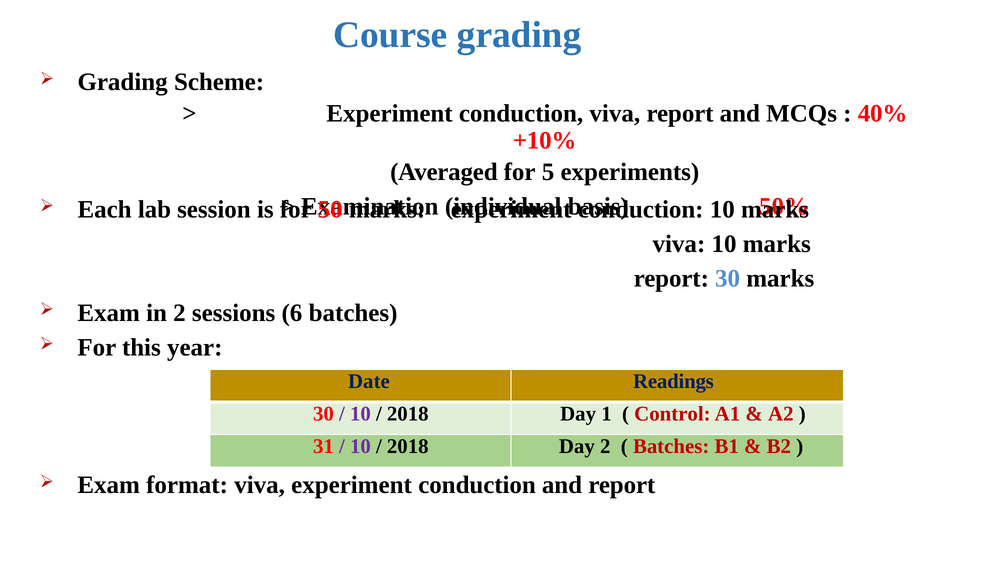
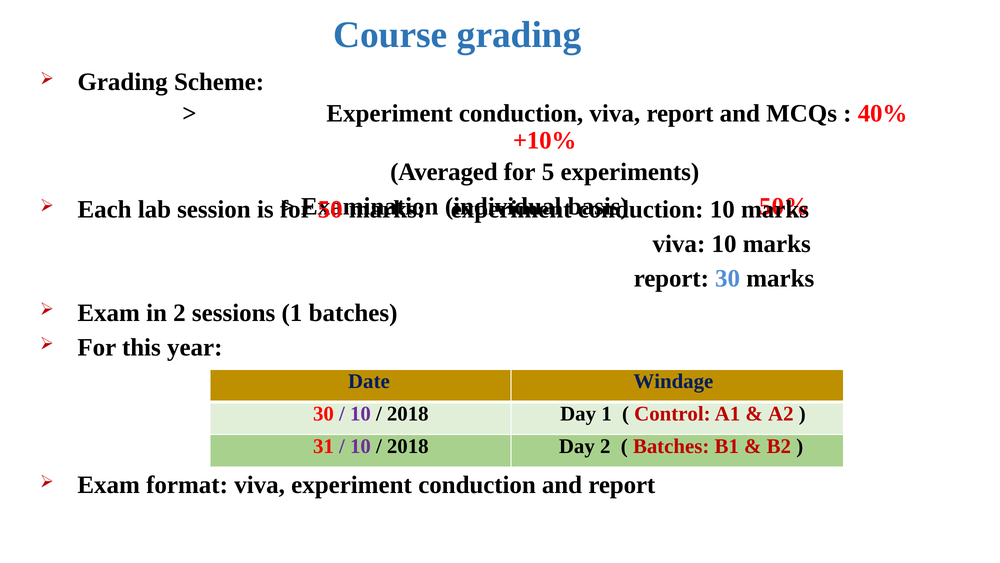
sessions 6: 6 -> 1
Readings: Readings -> Windage
